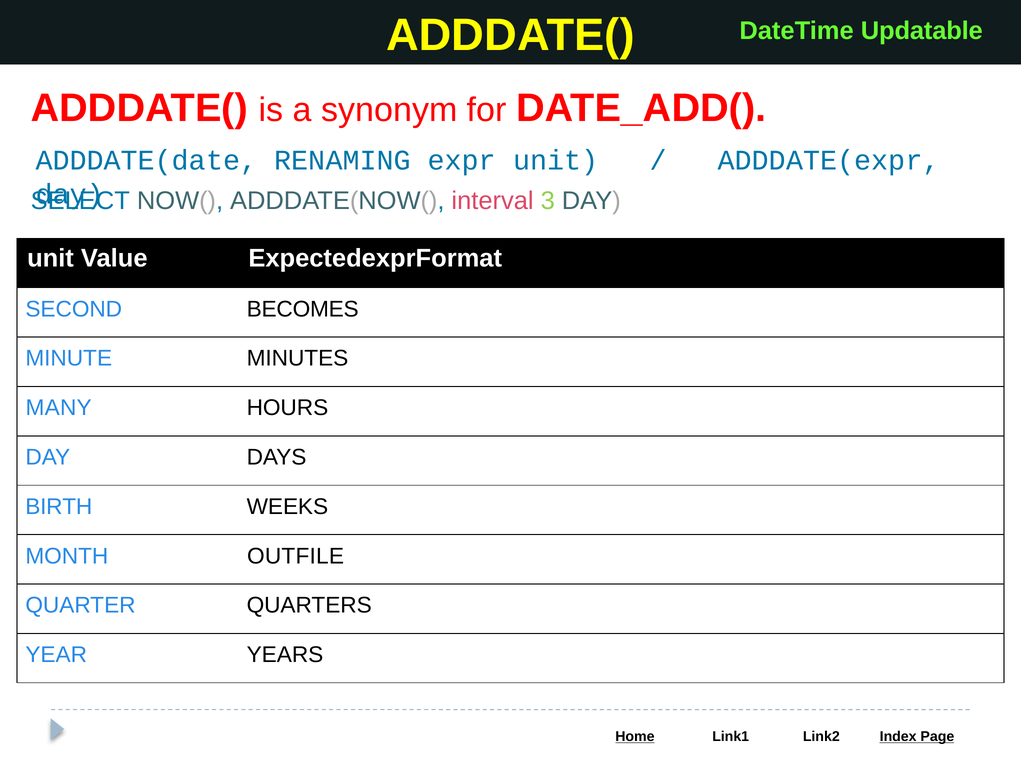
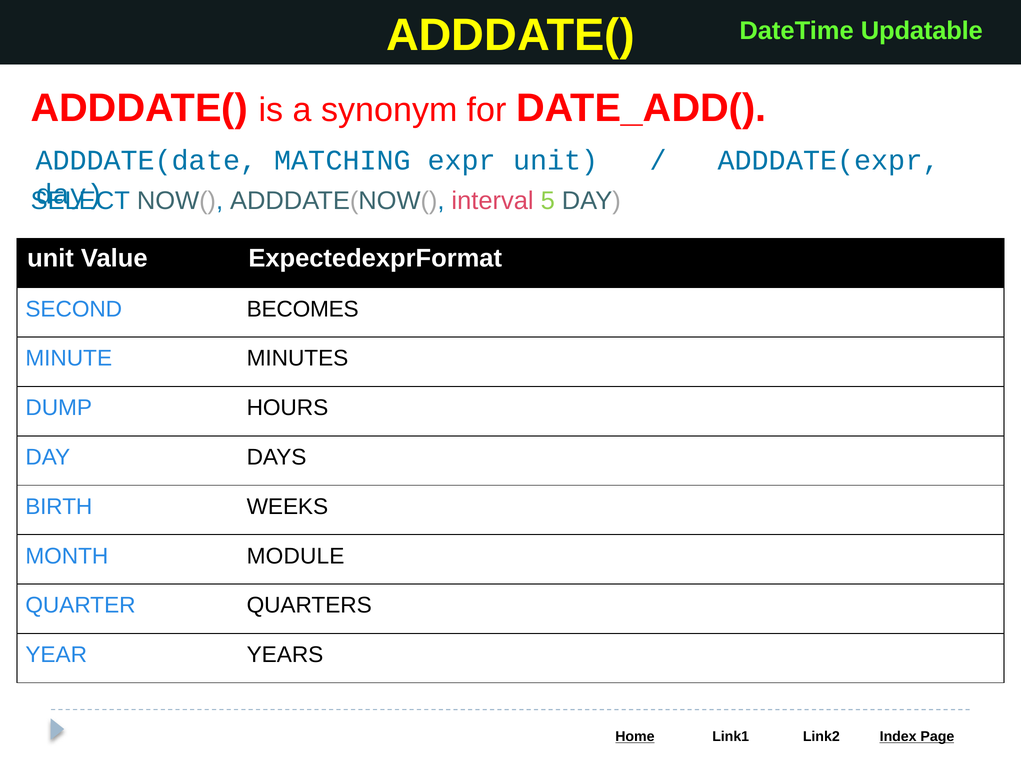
RENAMING: RENAMING -> MATCHING
3: 3 -> 5
MANY: MANY -> DUMP
OUTFILE: OUTFILE -> MODULE
